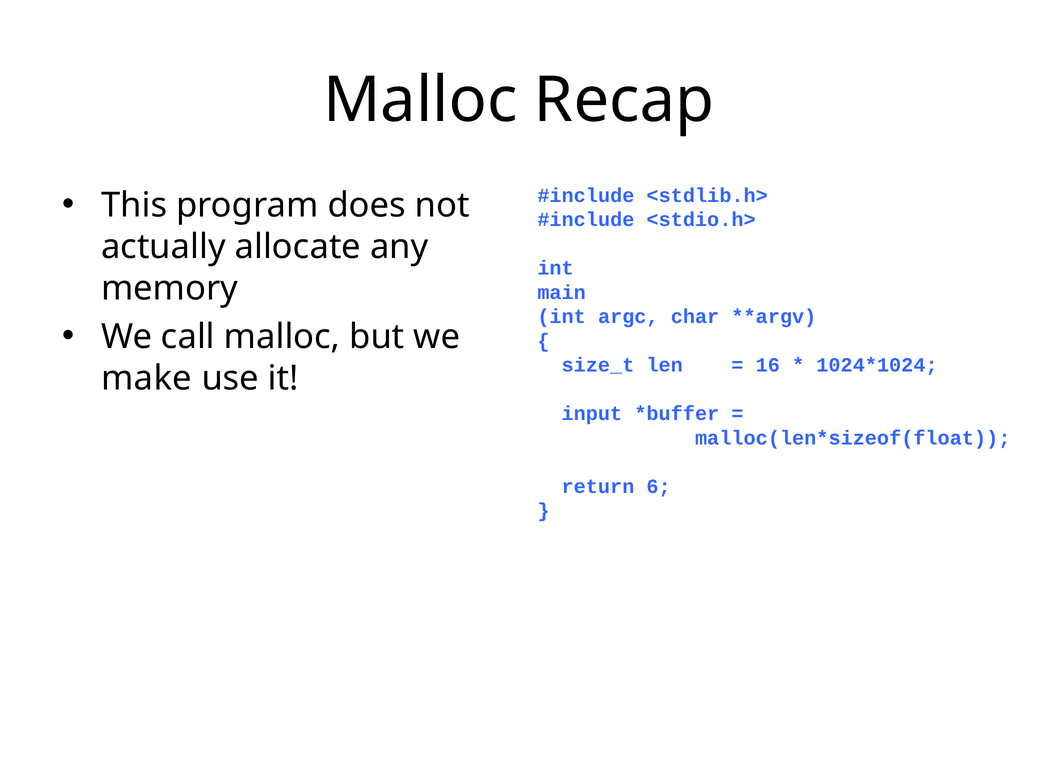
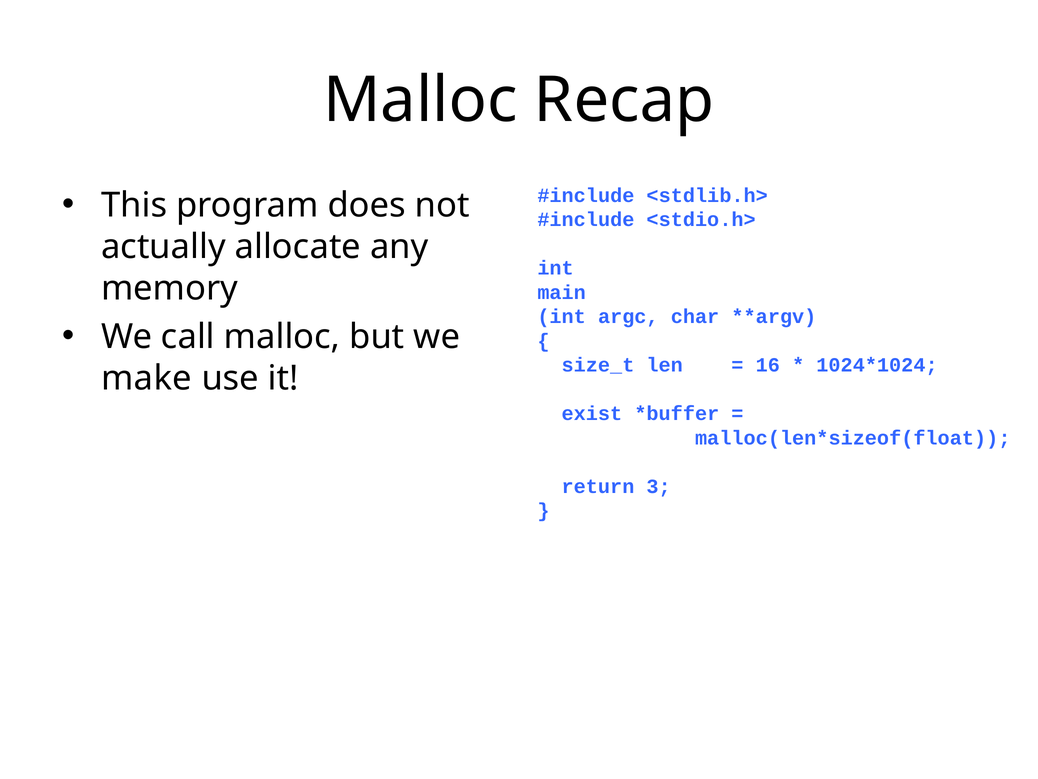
input: input -> exist
6: 6 -> 3
